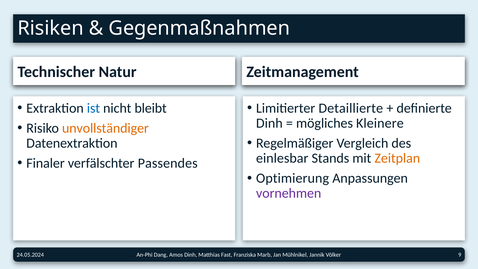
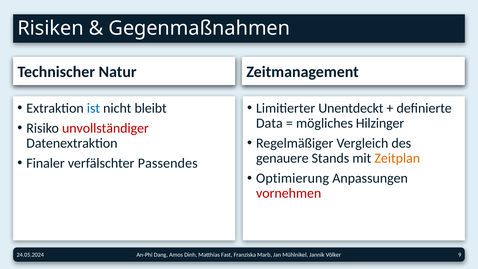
Detaillierte: Detaillierte -> Unentdeckt
Dinh at (269, 123): Dinh -> Data
Kleinere: Kleinere -> Hilzinger
unvollständiger colour: orange -> red
einlesbar: einlesbar -> genauere
vornehmen colour: purple -> red
